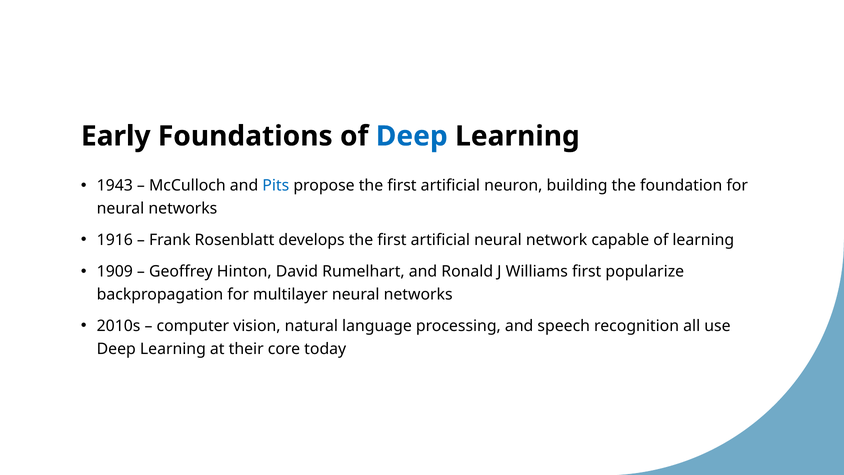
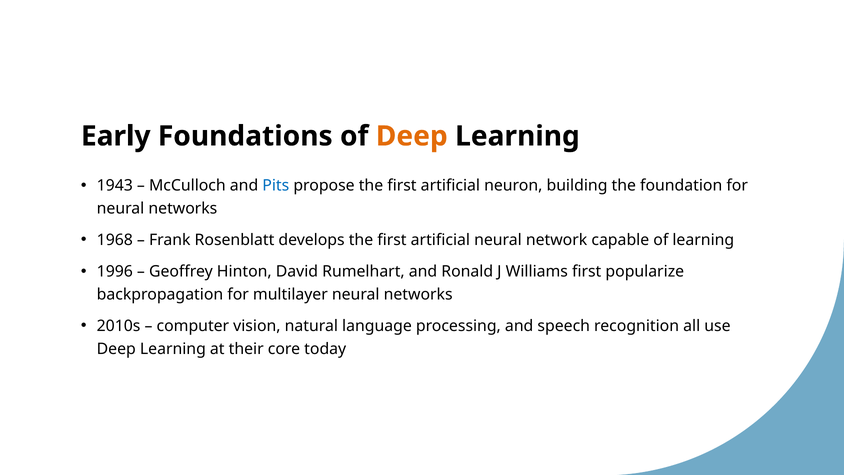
Deep at (412, 136) colour: blue -> orange
1916: 1916 -> 1968
1909: 1909 -> 1996
